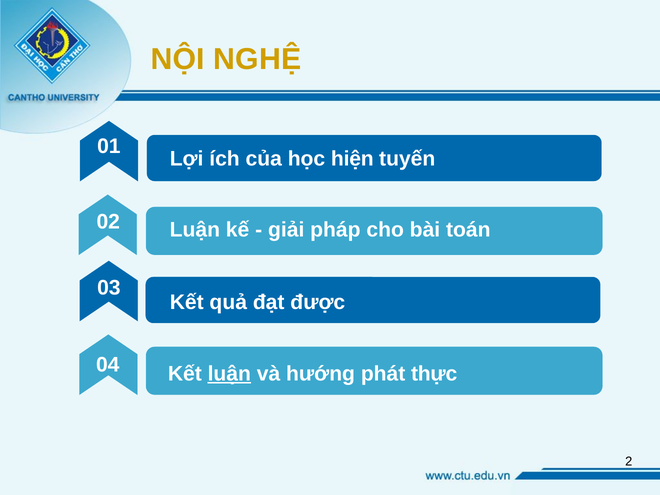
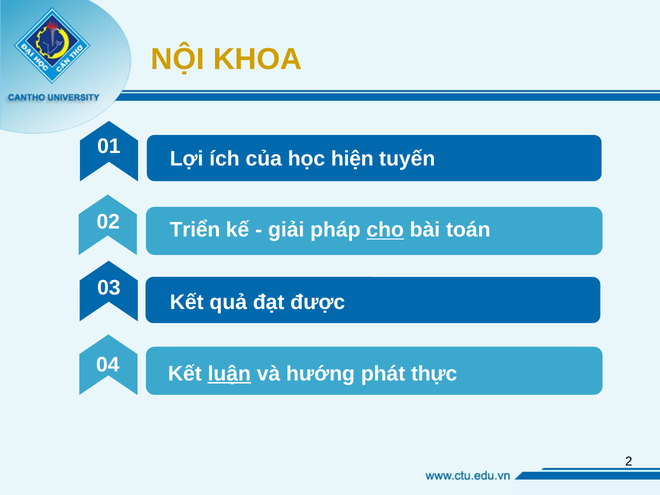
NGHỆ: NGHỆ -> KHOA
Luận at (195, 230): Luận -> Triển
cho underline: none -> present
